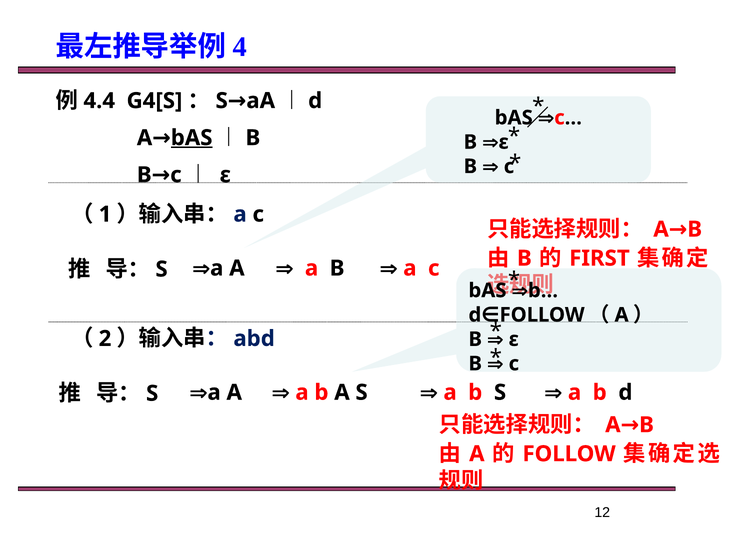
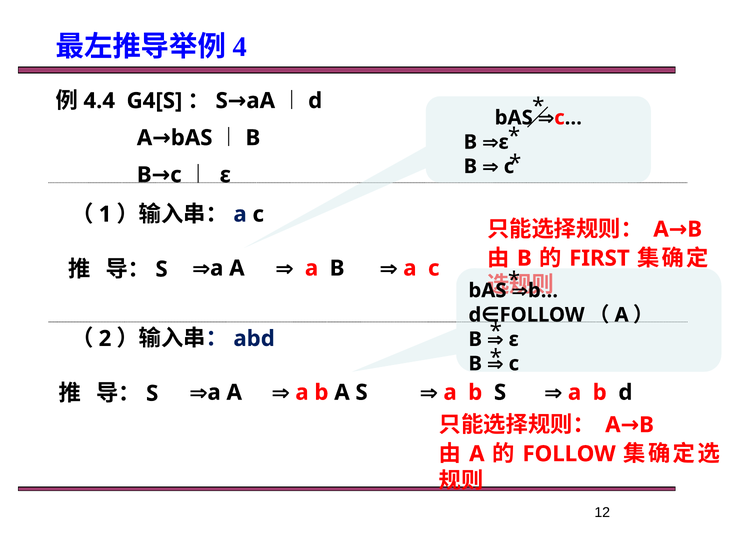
bAS at (192, 138) underline: present -> none
